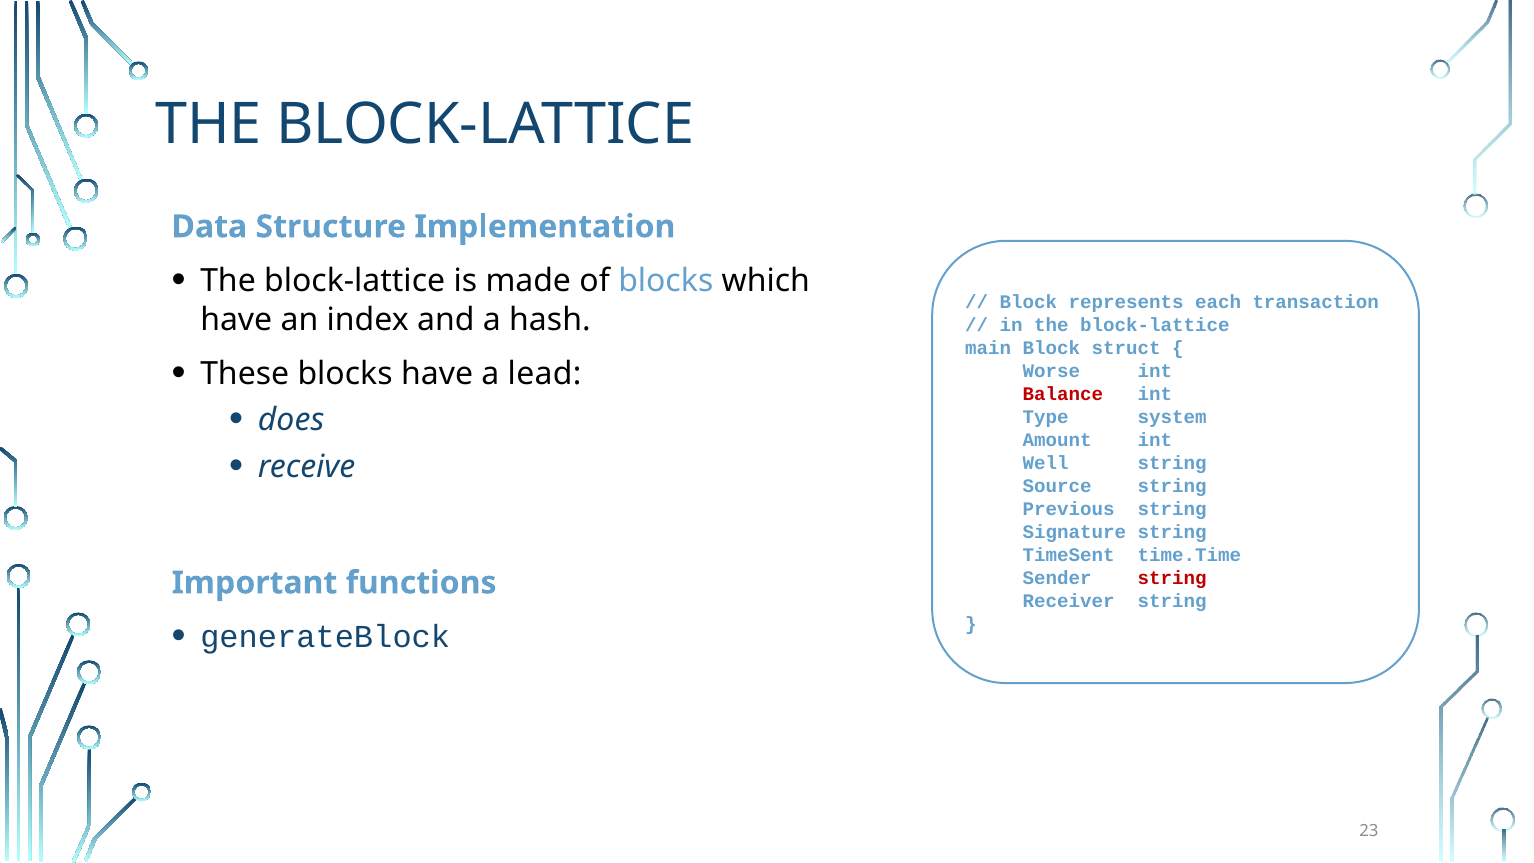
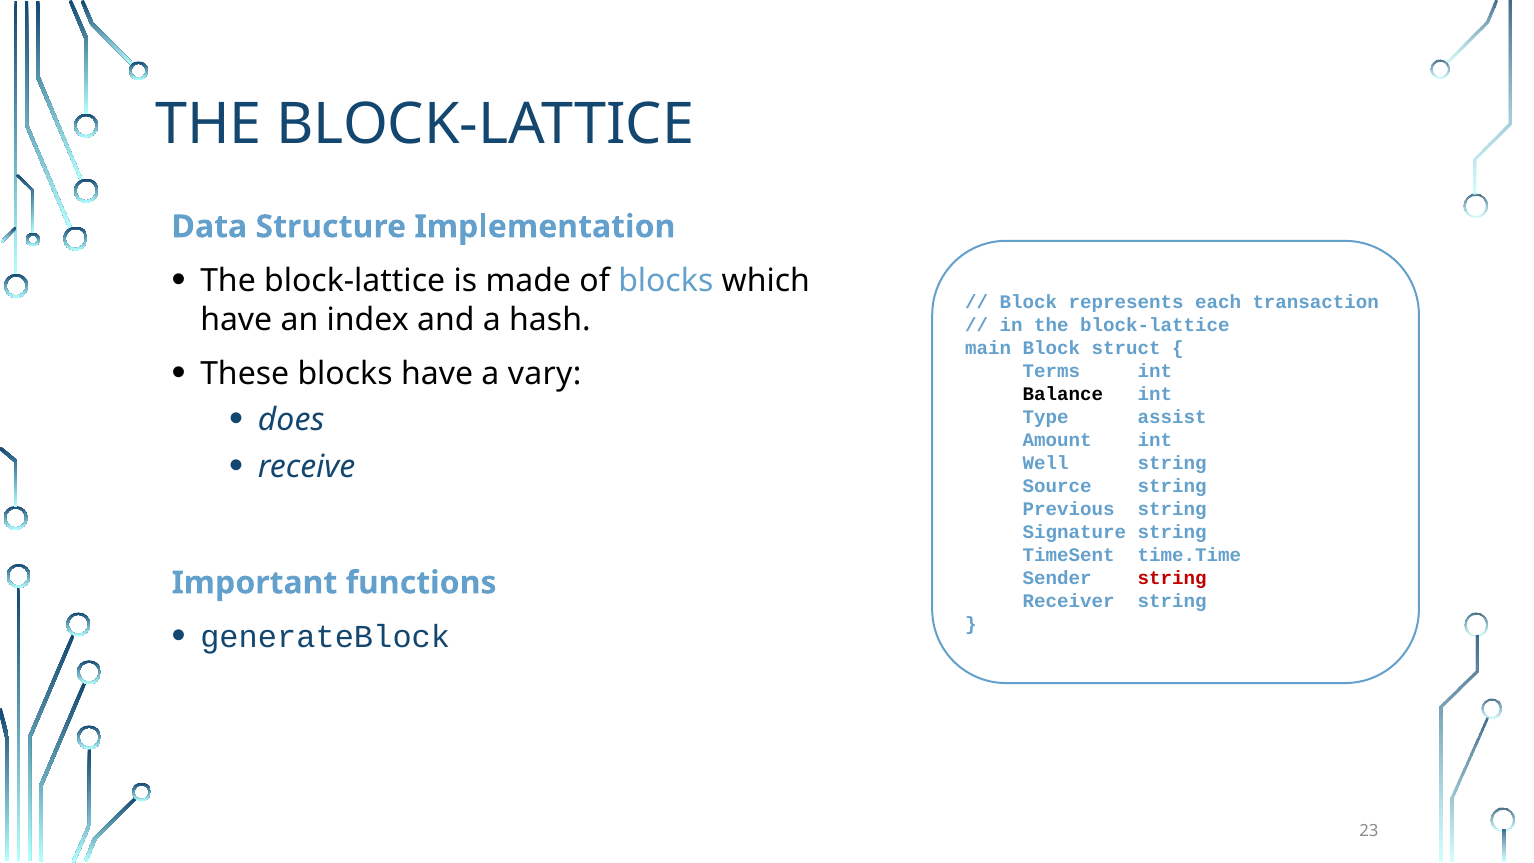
lead: lead -> vary
Worse: Worse -> Terms
Balance colour: red -> black
system: system -> assist
